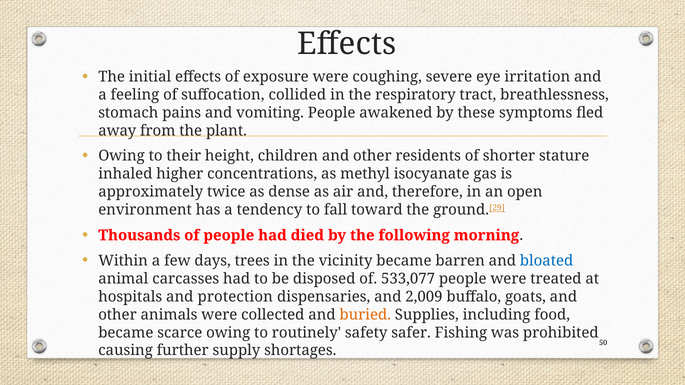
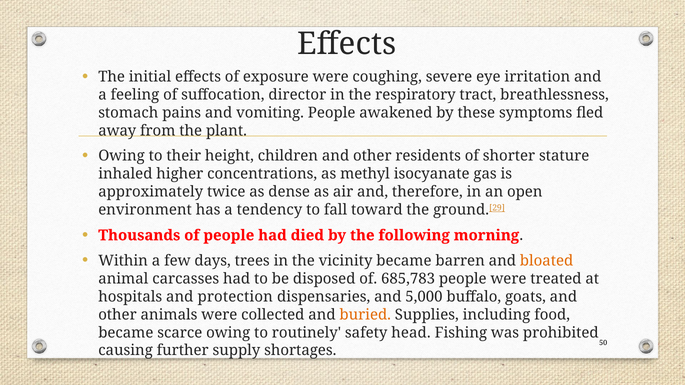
collided: collided -> director
bloated colour: blue -> orange
533,077: 533,077 -> 685,783
2,009: 2,009 -> 5,000
safer: safer -> head
